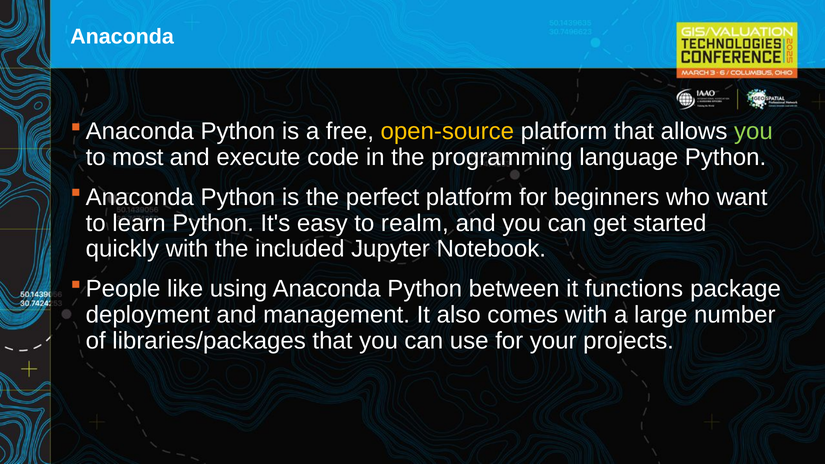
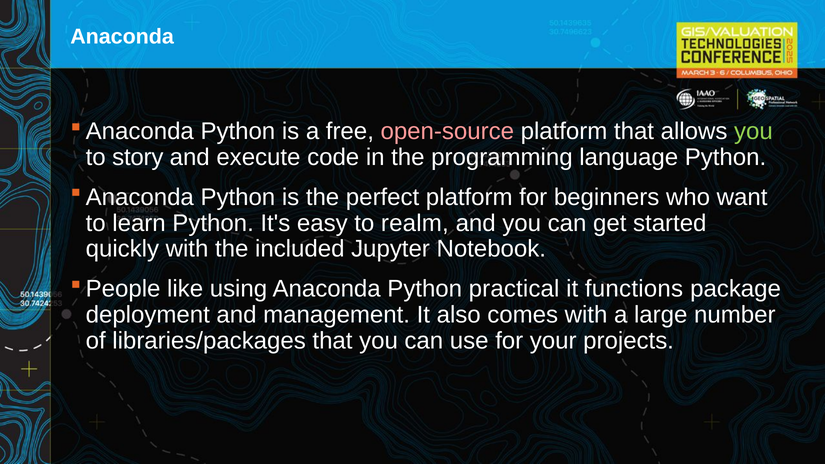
open-source colour: yellow -> pink
most: most -> story
between: between -> practical
